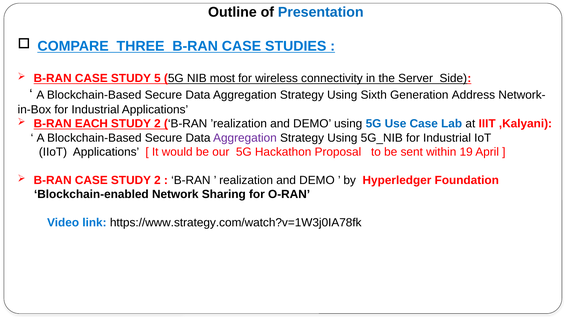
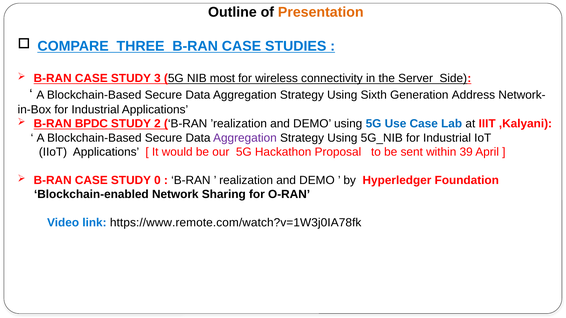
Presentation colour: blue -> orange
5: 5 -> 3
EACH: EACH -> BPDC
19: 19 -> 39
CASE STUDY 2: 2 -> 0
https://www.strategy.com/watch?v=1W3j0IA78fk: https://www.strategy.com/watch?v=1W3j0IA78fk -> https://www.remote.com/watch?v=1W3j0IA78fk
